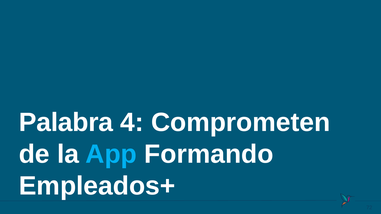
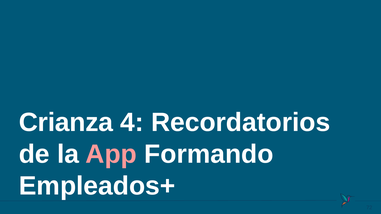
Palabra: Palabra -> Crianza
Comprometen: Comprometen -> Recordatorios
App colour: light blue -> pink
